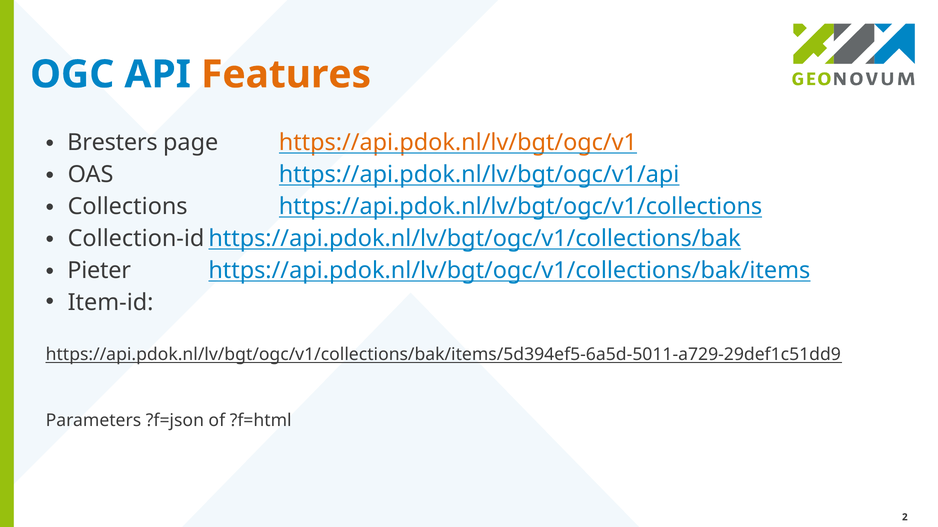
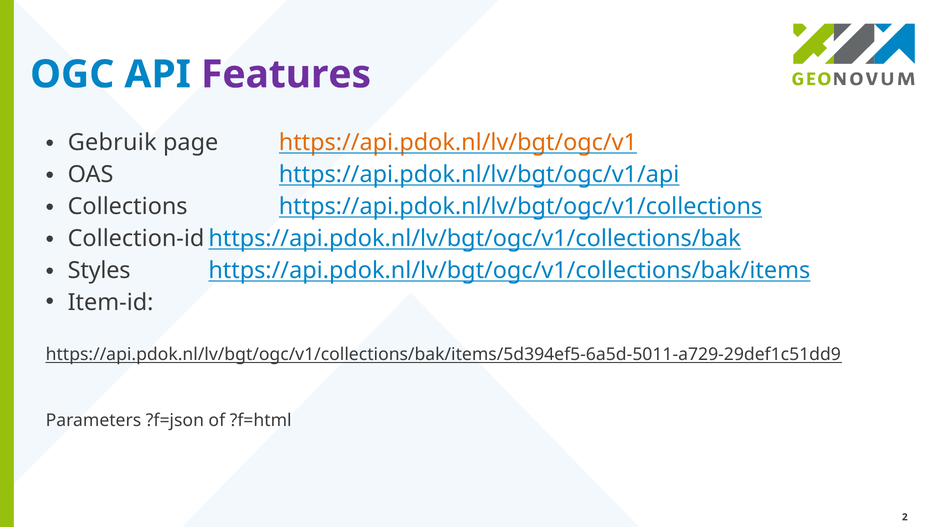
Features colour: orange -> purple
Bresters: Bresters -> Gebruik
Pieter: Pieter -> Styles
